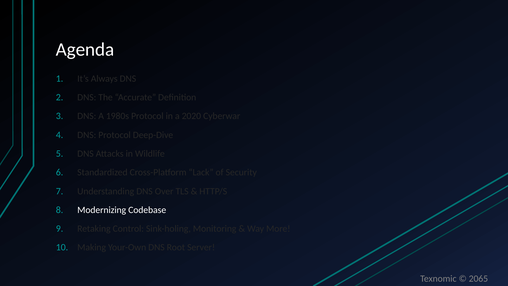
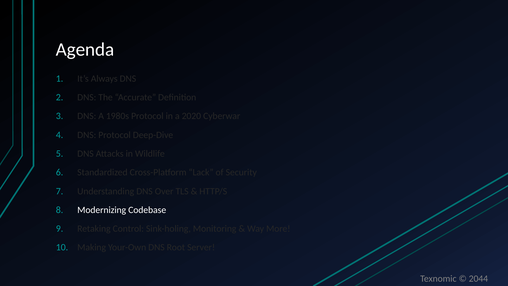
2065: 2065 -> 2044
